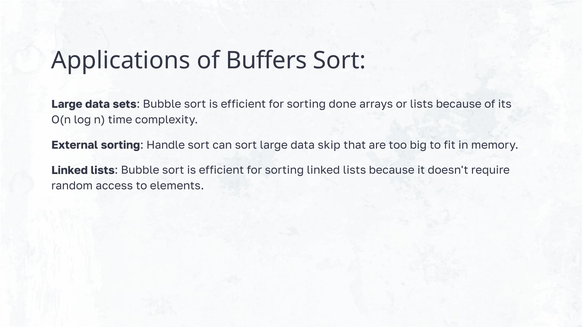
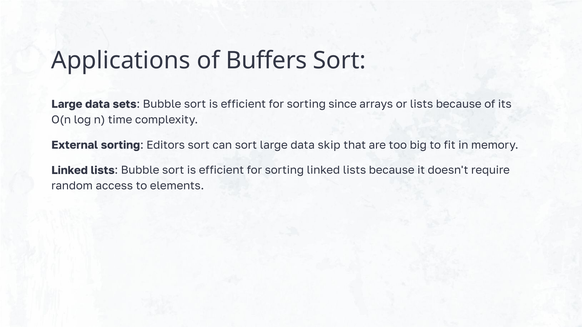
done: done -> since
Handle: Handle -> Editors
